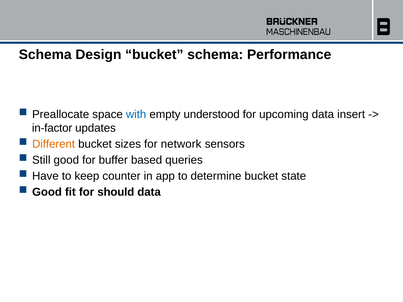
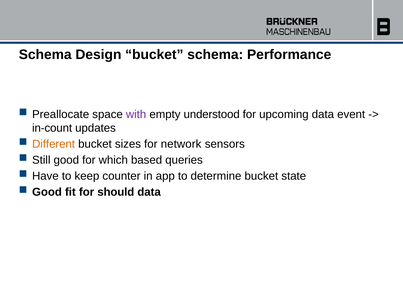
with colour: blue -> purple
insert: insert -> event
in-factor: in-factor -> in-count
buffer: buffer -> which
